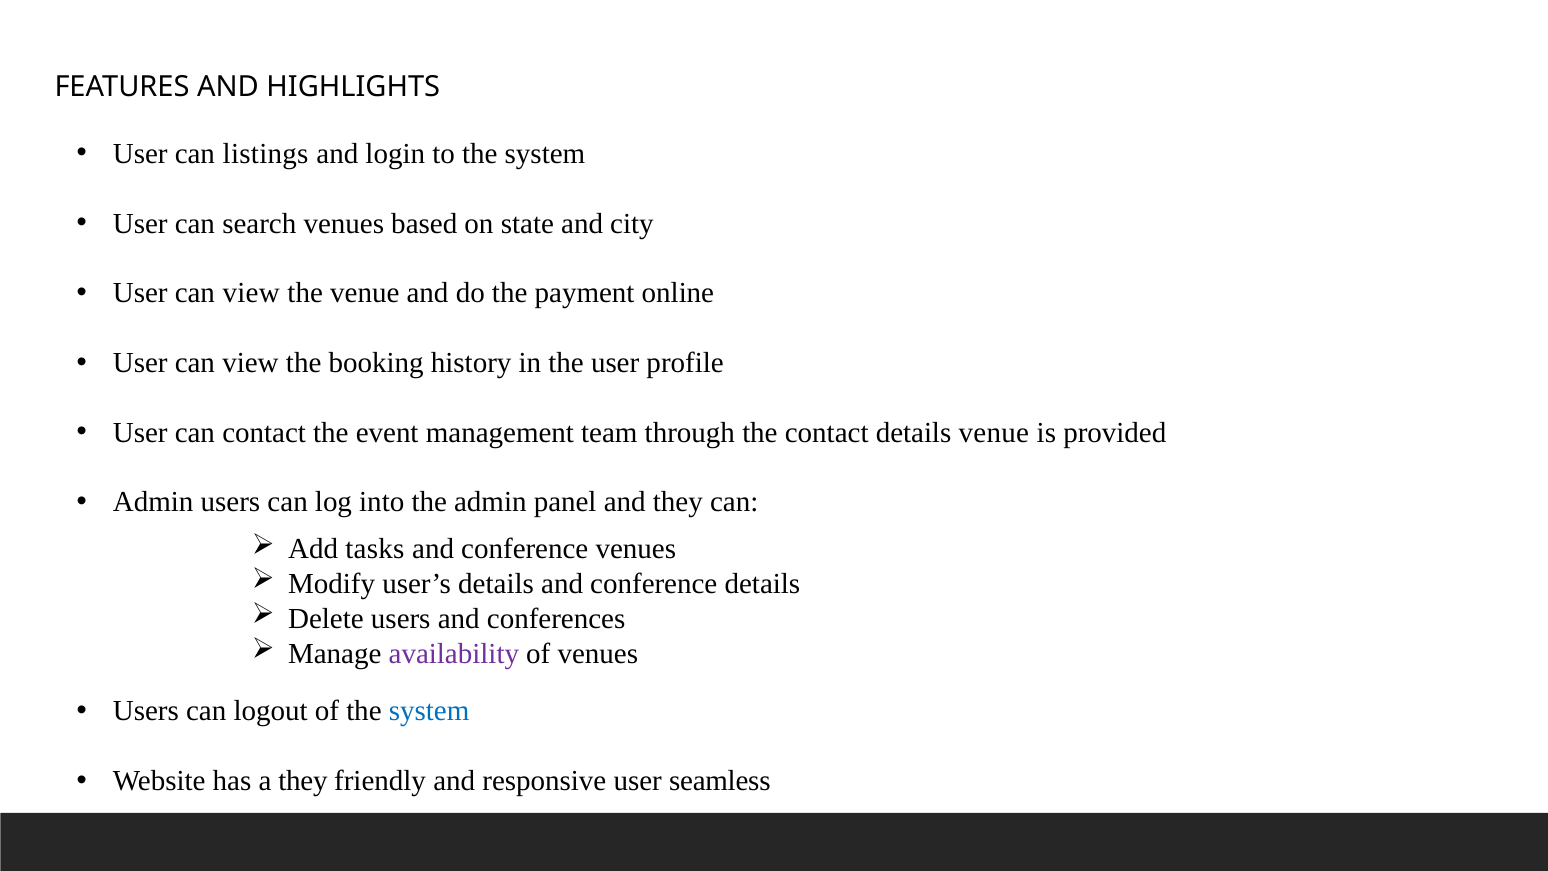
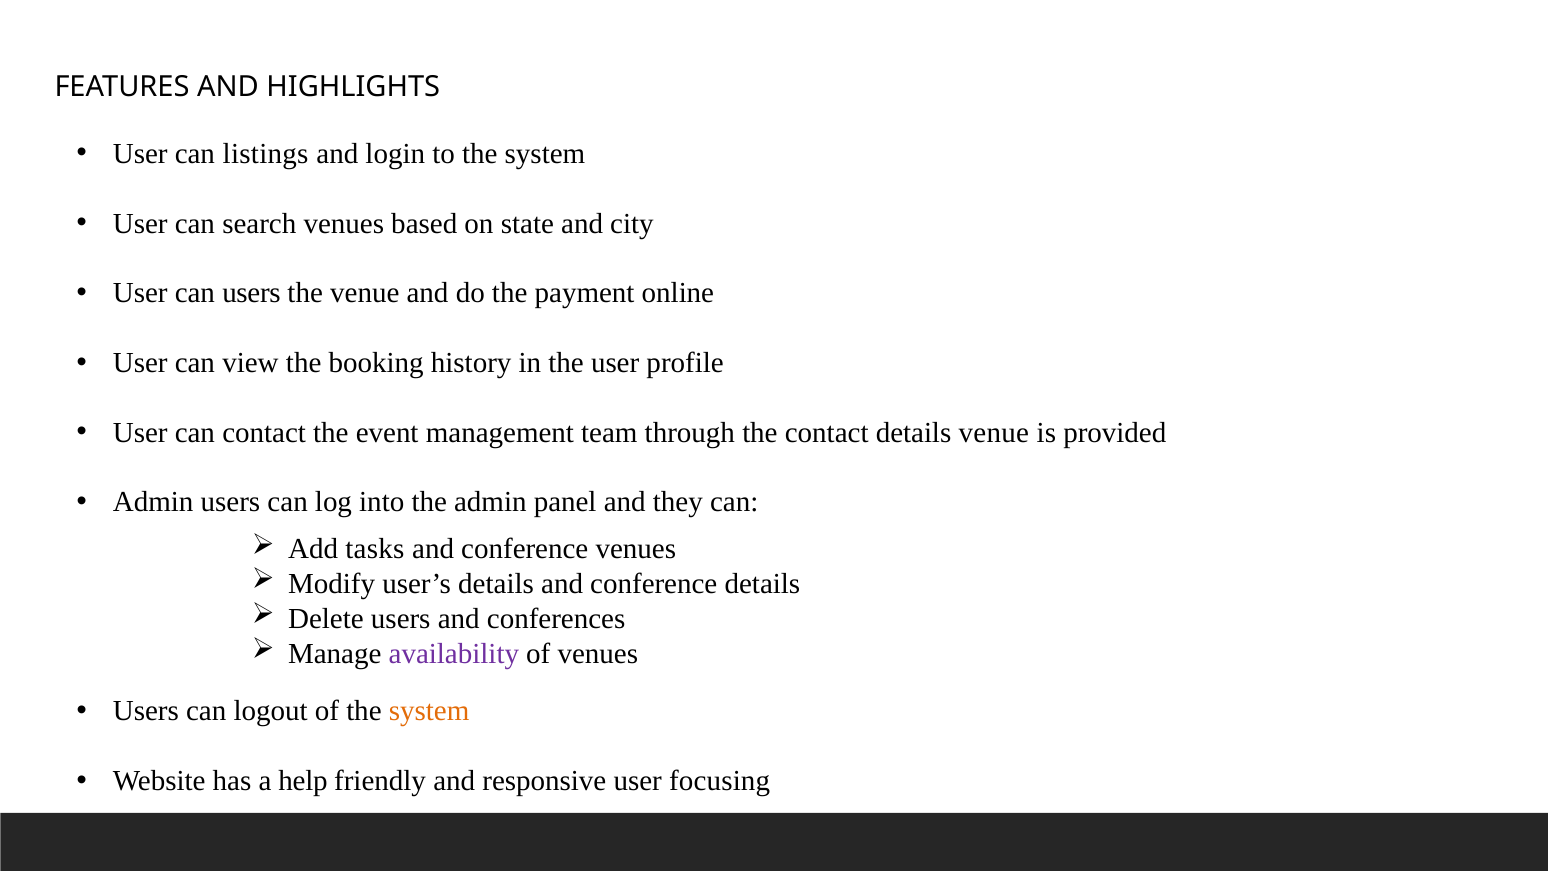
view at (251, 293): view -> users
system at (429, 711) colour: blue -> orange
a they: they -> help
seamless: seamless -> focusing
